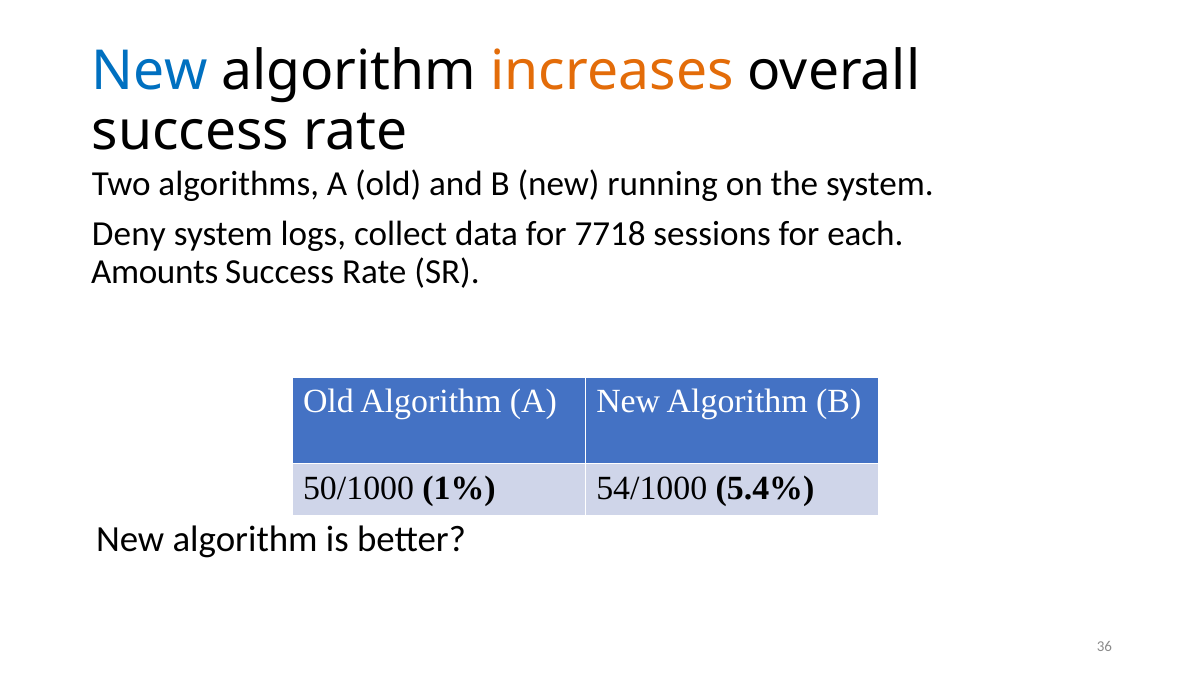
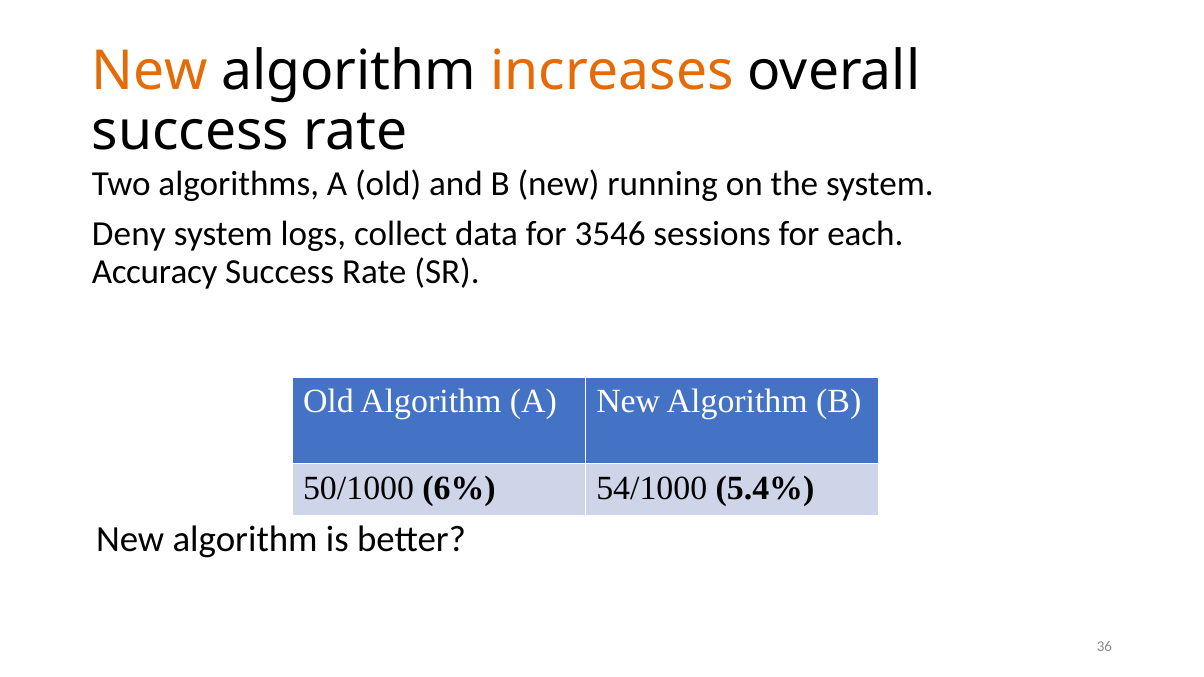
New at (150, 71) colour: blue -> orange
7718: 7718 -> 3546
Amounts: Amounts -> Accuracy
1%: 1% -> 6%
